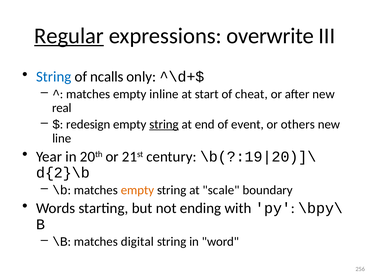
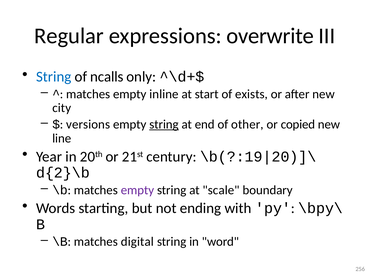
Regular underline: present -> none
cheat: cheat -> exists
real: real -> city
redesign: redesign -> versions
event: event -> other
others: others -> copied
empty at (137, 190) colour: orange -> purple
